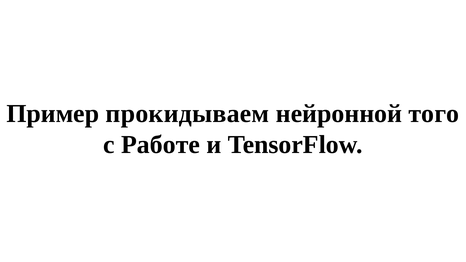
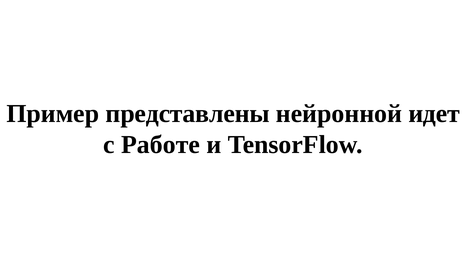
прокидываем: прокидываем -> представлены
того: того -> идет
